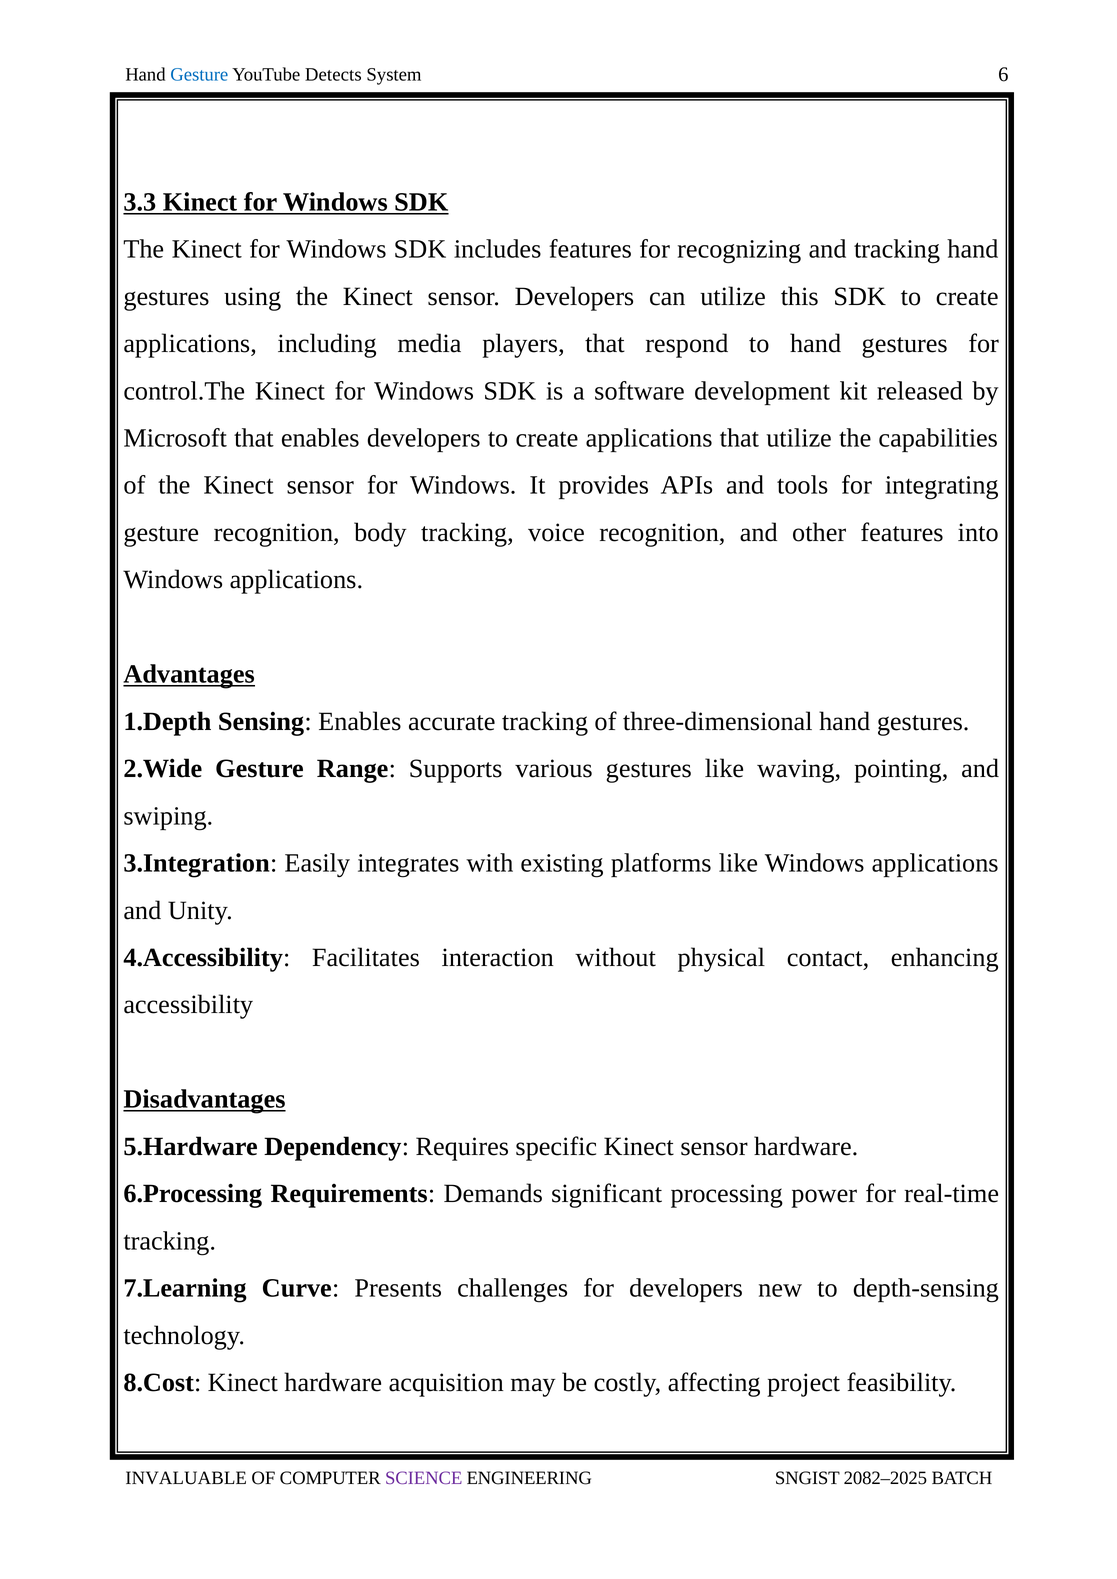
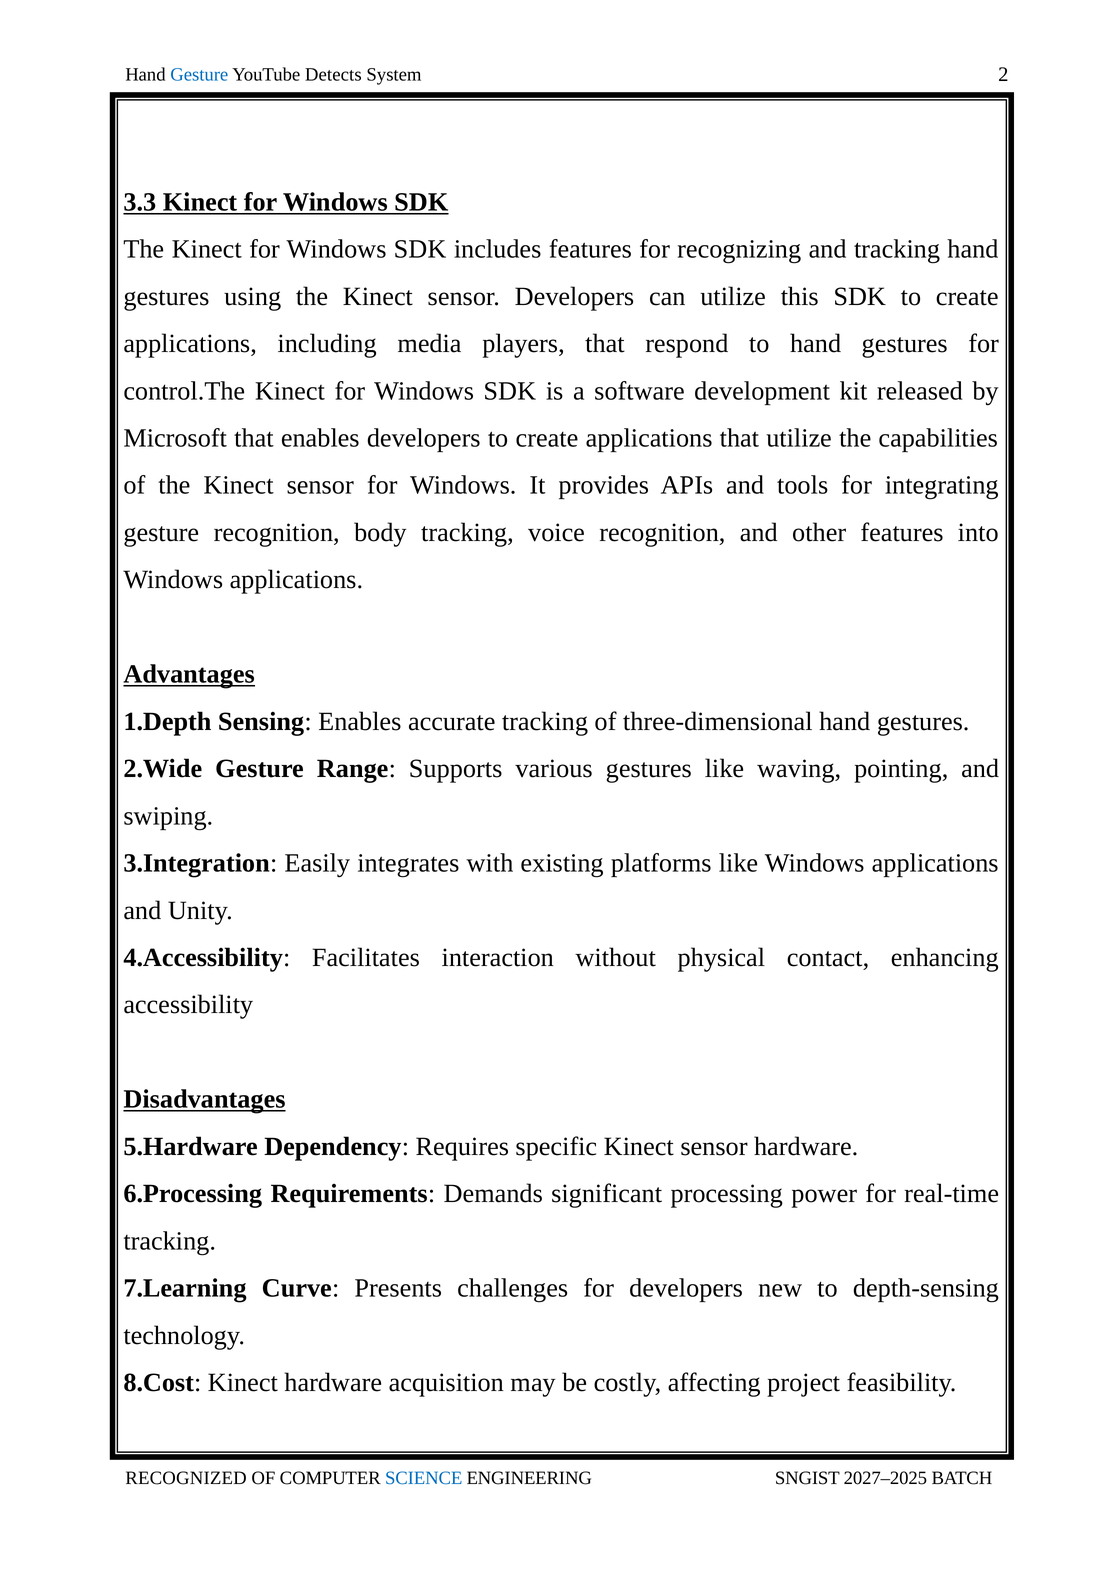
6: 6 -> 2
INVALUABLE: INVALUABLE -> RECOGNIZED
SCIENCE colour: purple -> blue
2082–2025: 2082–2025 -> 2027–2025
